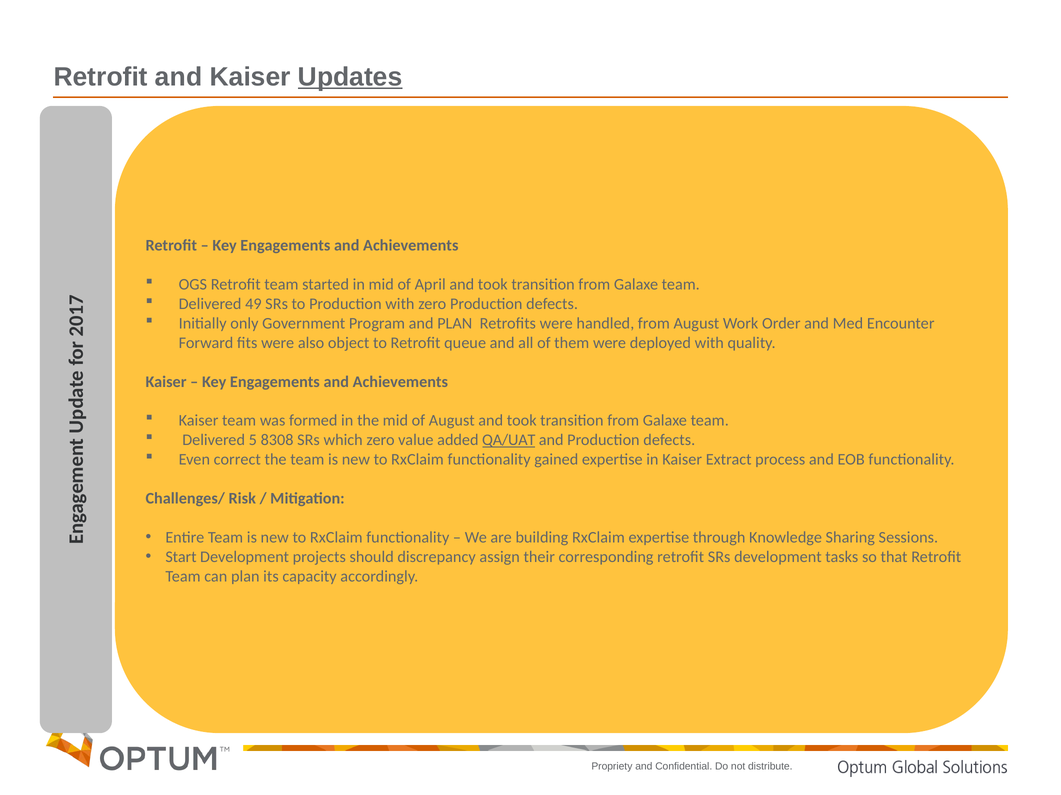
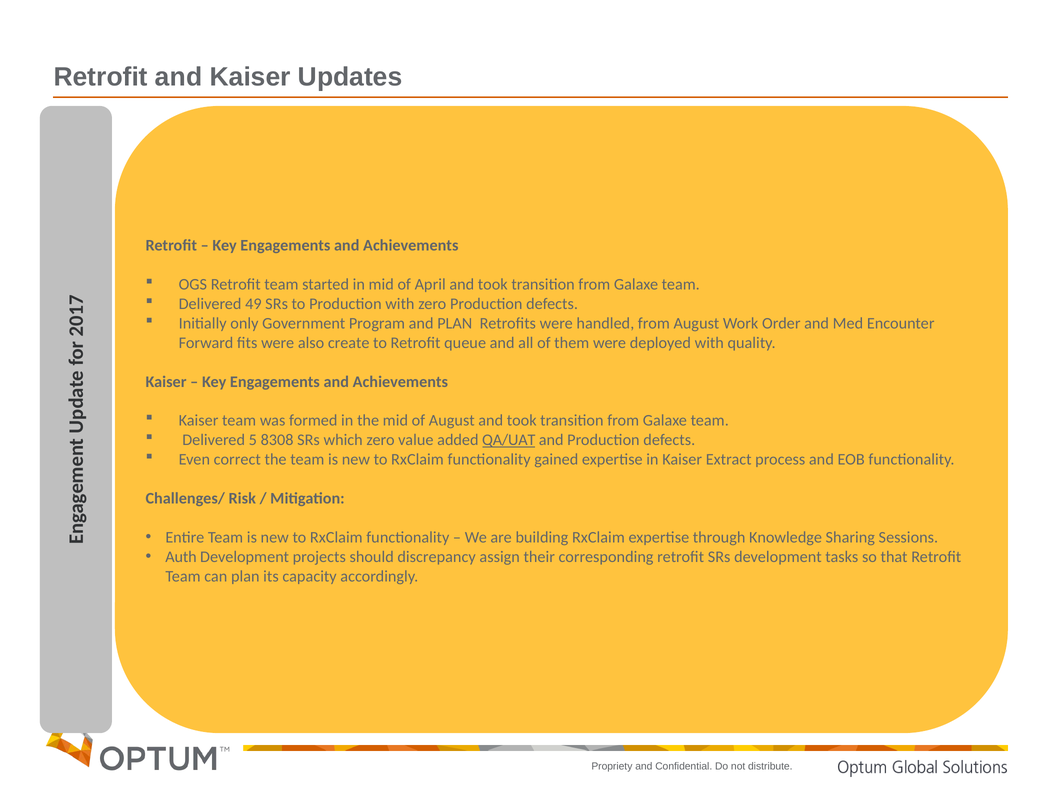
Updates underline: present -> none
object: object -> create
Start: Start -> Auth
